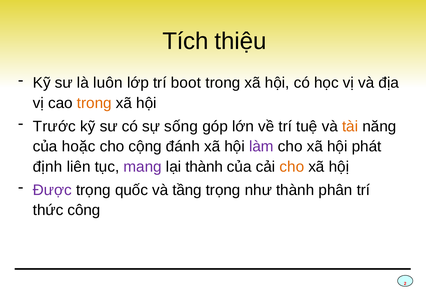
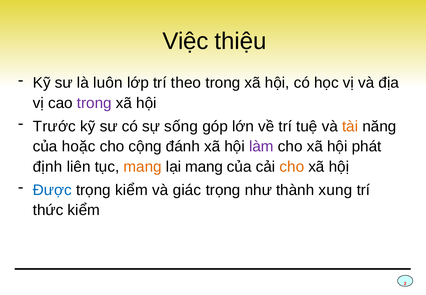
Tích: Tích -> Việc
boot: boot -> theo
trong at (94, 103) colour: orange -> purple
mang at (143, 167) colour: purple -> orange
lại thành: thành -> mang
Được colour: purple -> blue
trọng quốc: quốc -> kiểm
tầng: tầng -> giác
phân: phân -> xung
thức công: công -> kiểm
